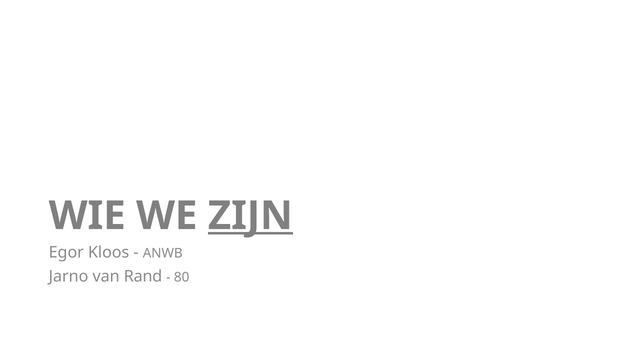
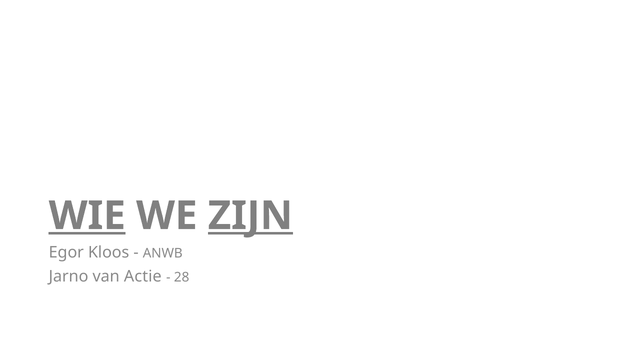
WIE underline: none -> present
Rand: Rand -> Actie
80: 80 -> 28
